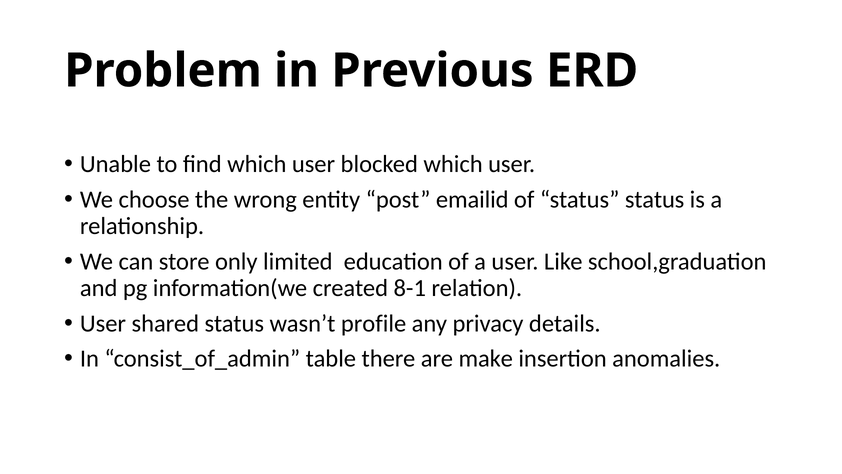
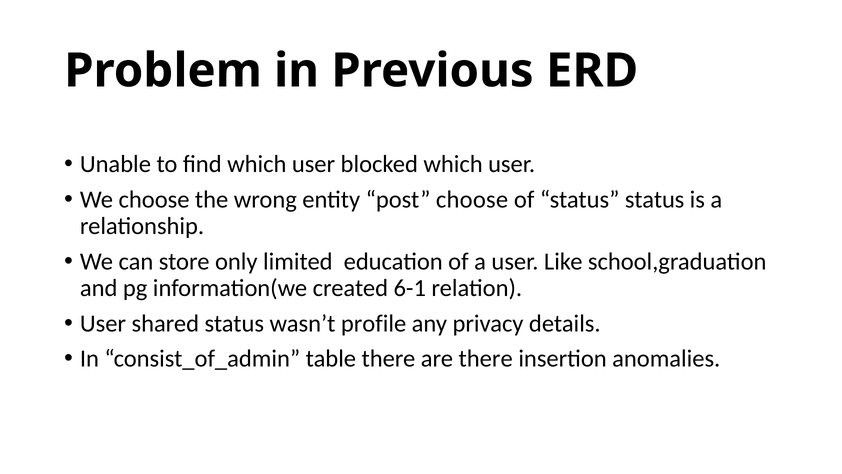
post emailid: emailid -> choose
8-1: 8-1 -> 6-1
are make: make -> there
